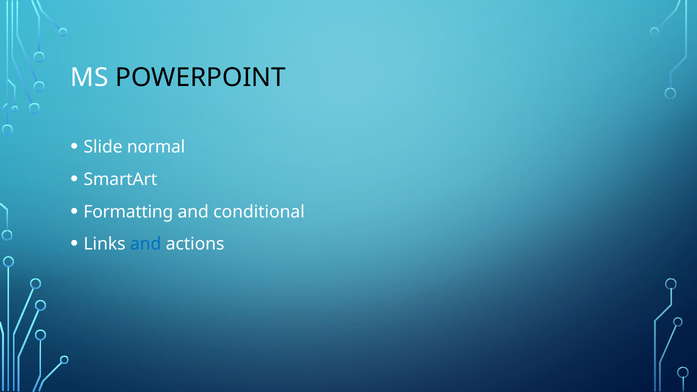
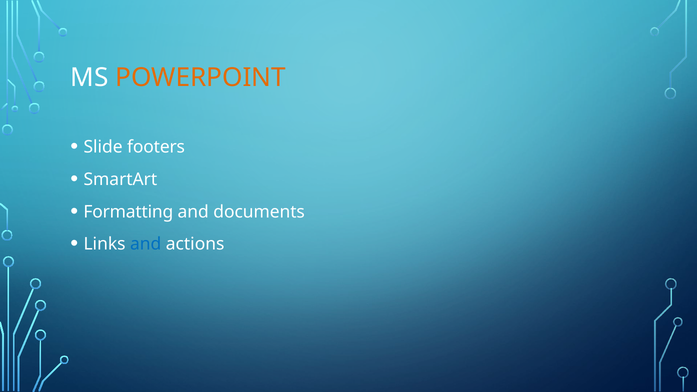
POWERPOINT colour: black -> orange
normal: normal -> footers
conditional: conditional -> documents
